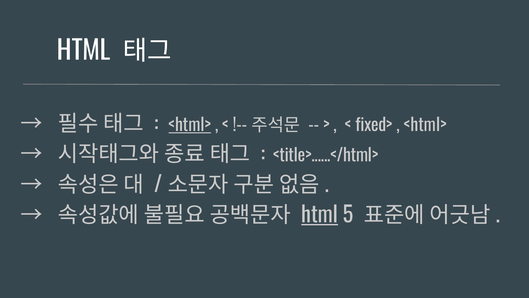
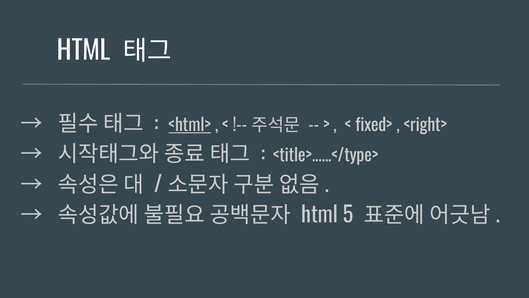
<html> at (425, 125): <html> -> <right>
<title>......</html>: <title>......</html> -> <title>......</type>
html at (320, 215) underline: present -> none
